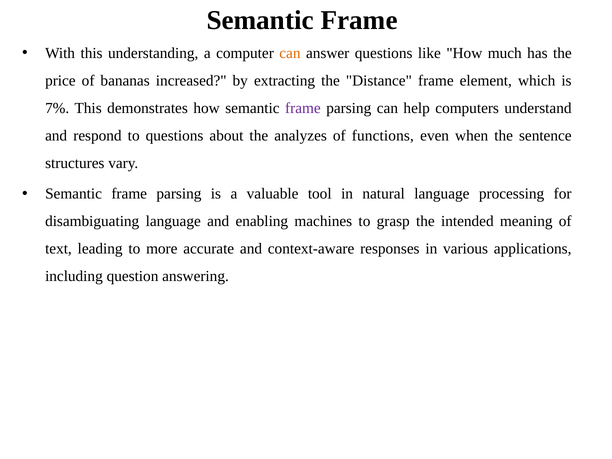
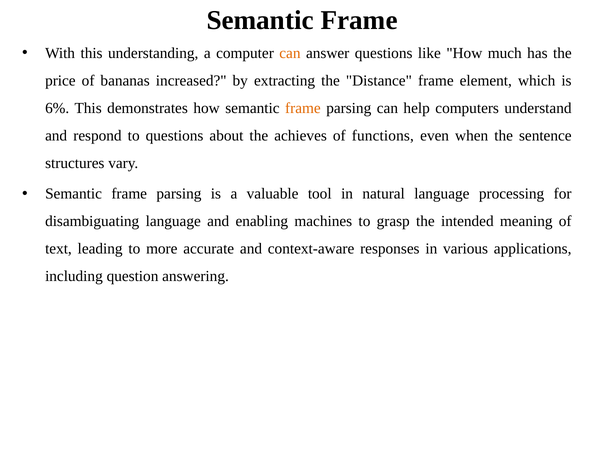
7%: 7% -> 6%
frame at (303, 108) colour: purple -> orange
analyzes: analyzes -> achieves
